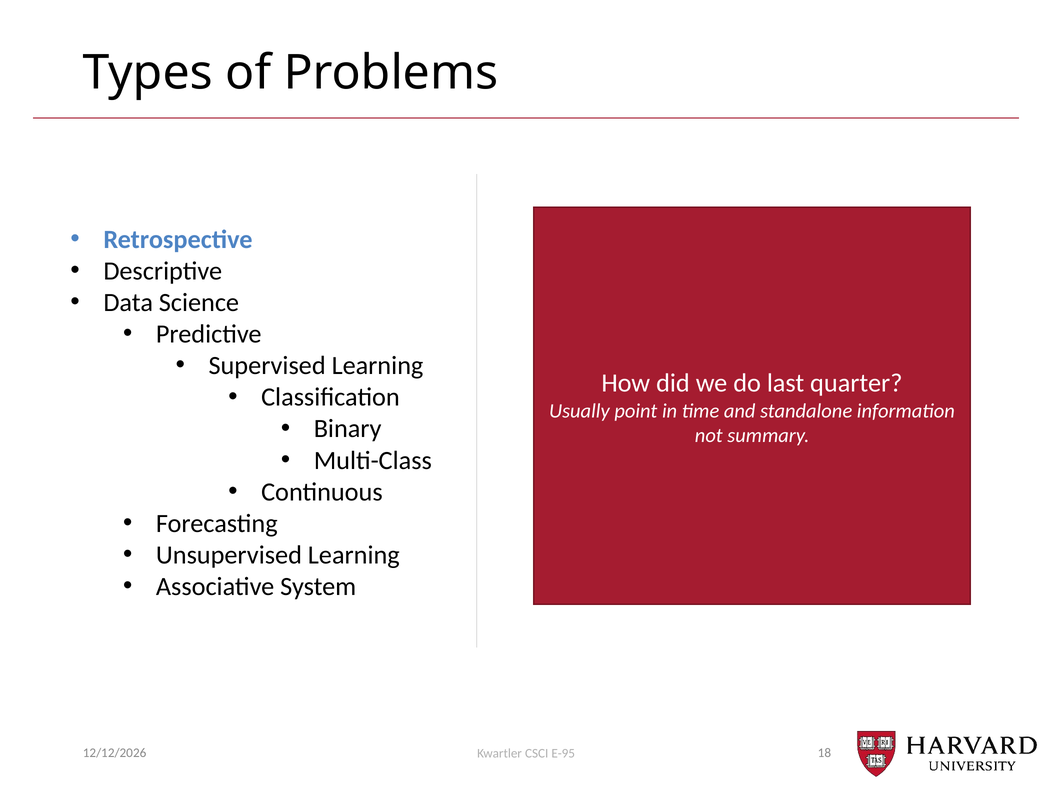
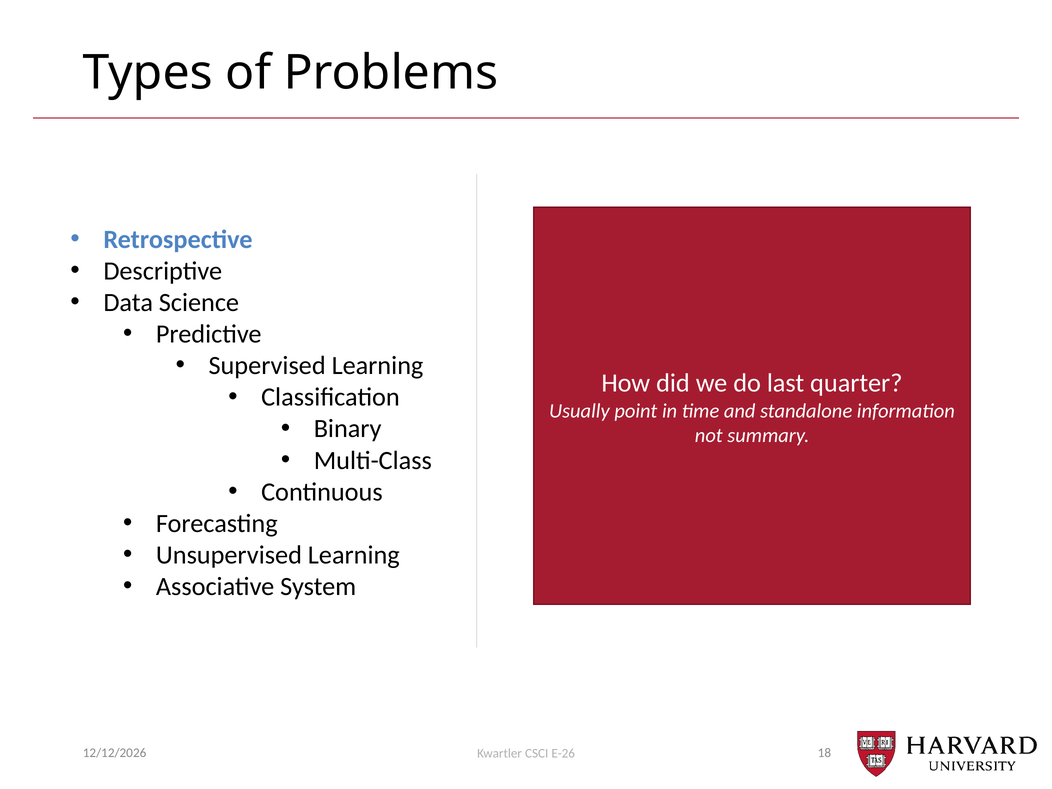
E-95: E-95 -> E-26
